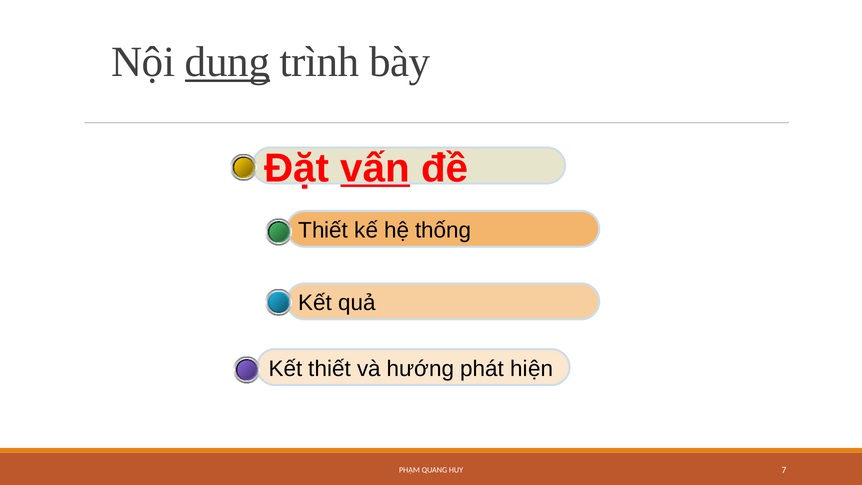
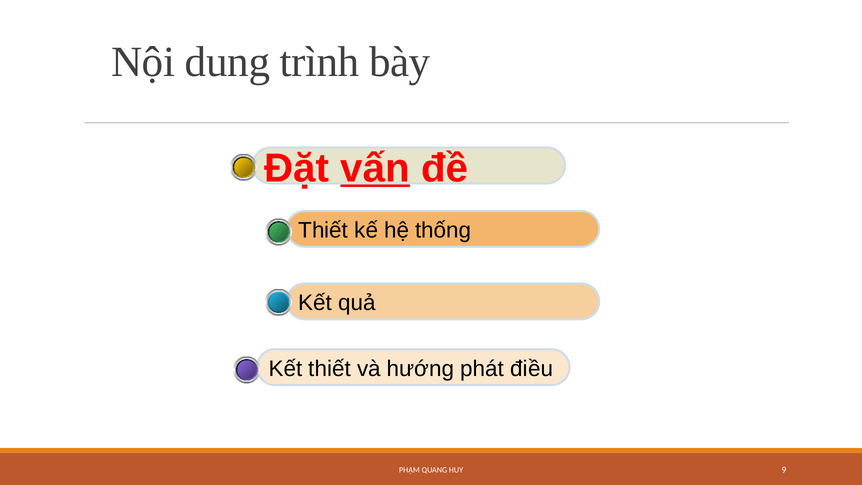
dung underline: present -> none
hiện: hiện -> điều
7: 7 -> 9
